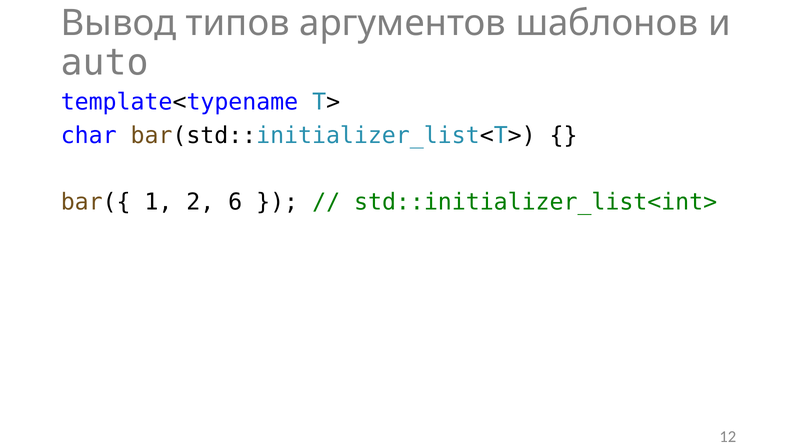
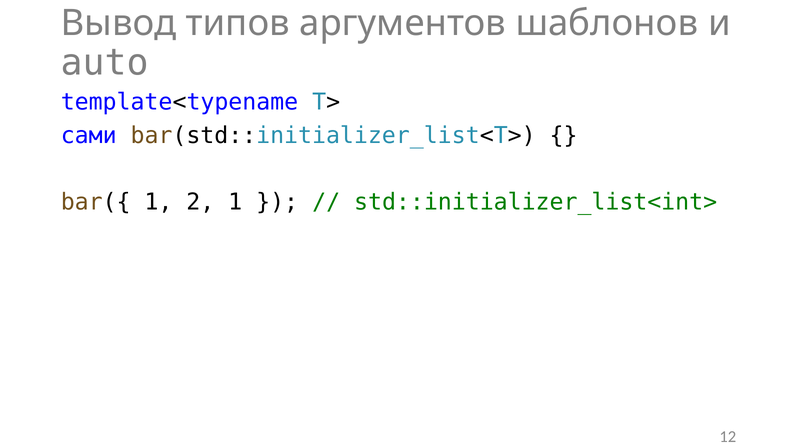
char: char -> сами
2 6: 6 -> 1
